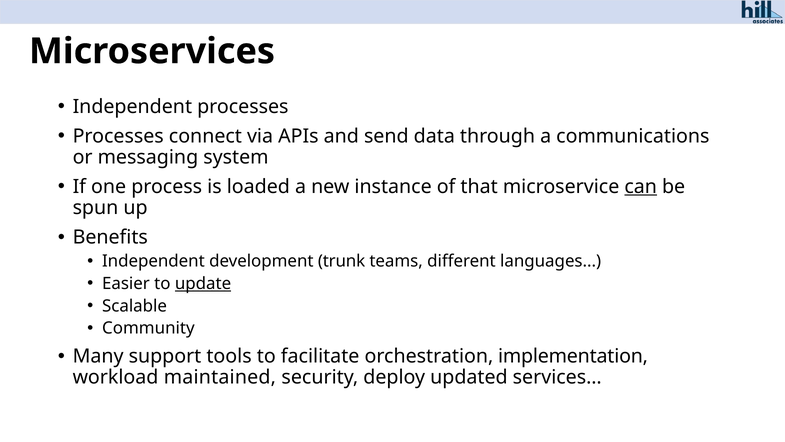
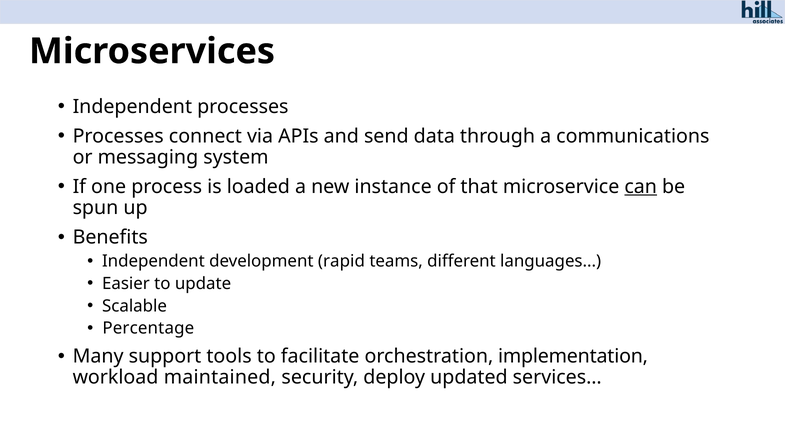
trunk: trunk -> rapid
update underline: present -> none
Community: Community -> Percentage
